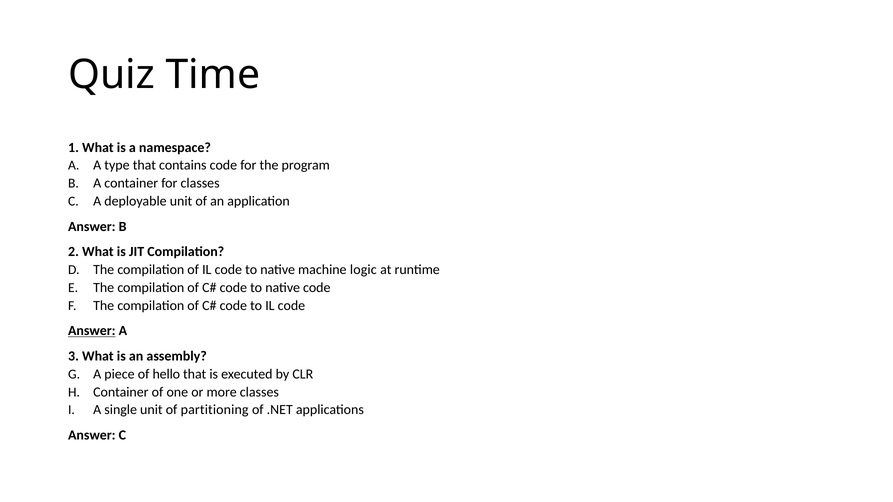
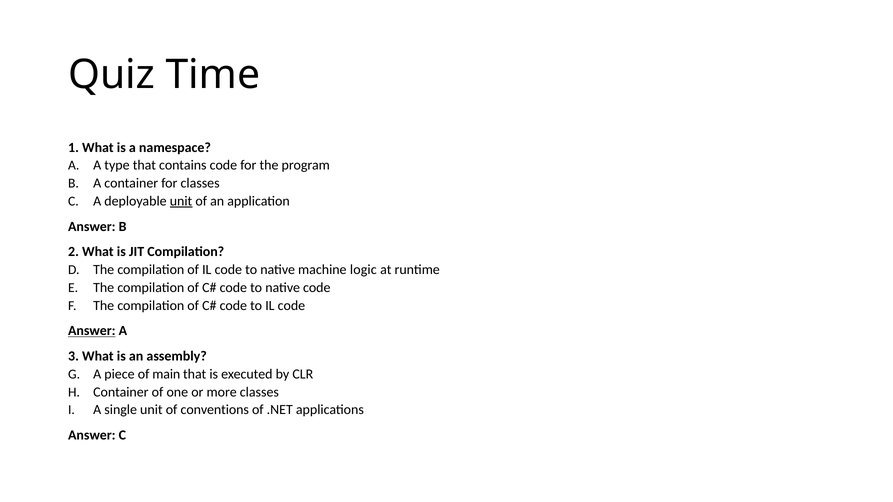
unit at (181, 201) underline: none -> present
hello: hello -> main
partitioning: partitioning -> conventions
